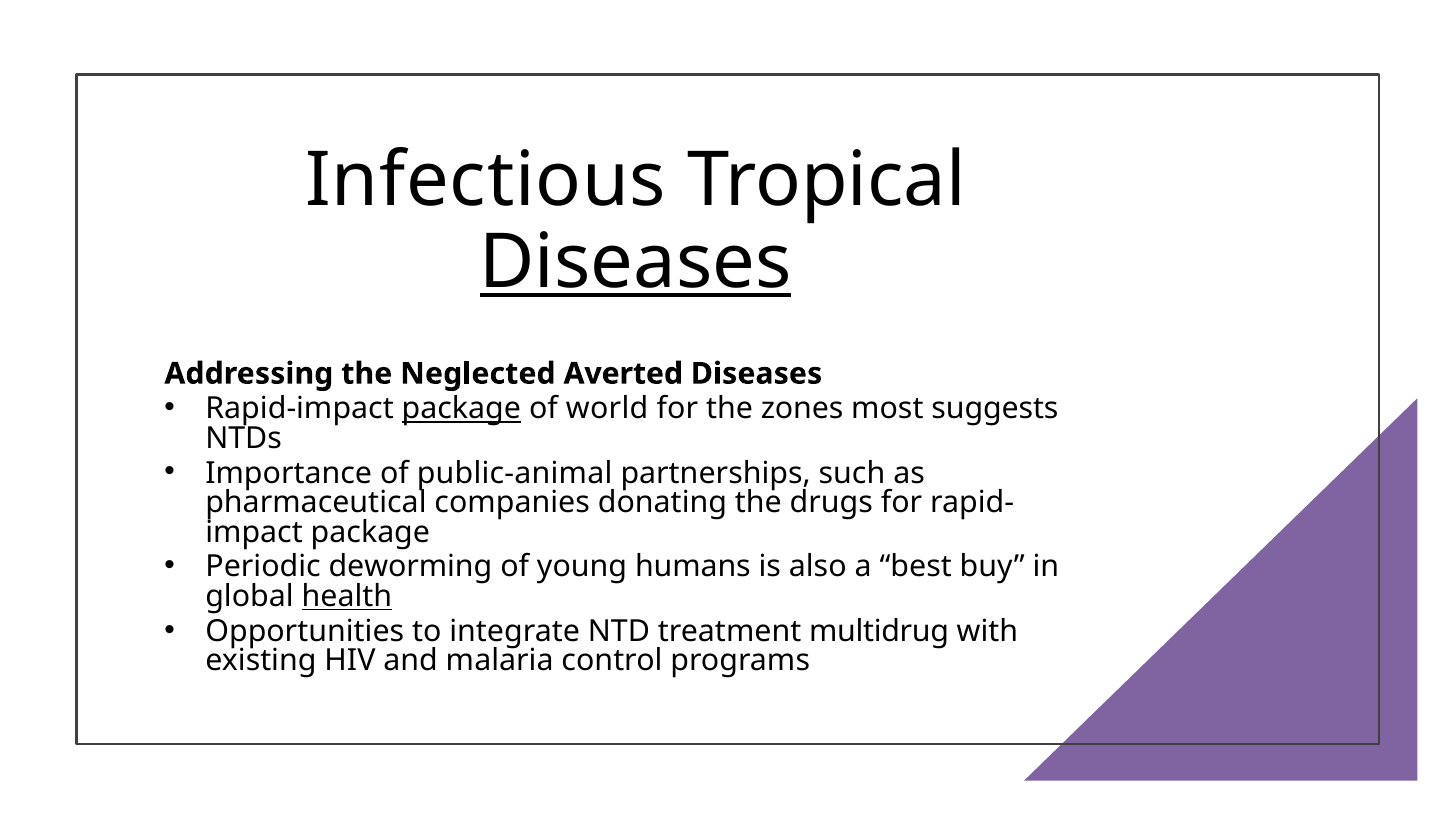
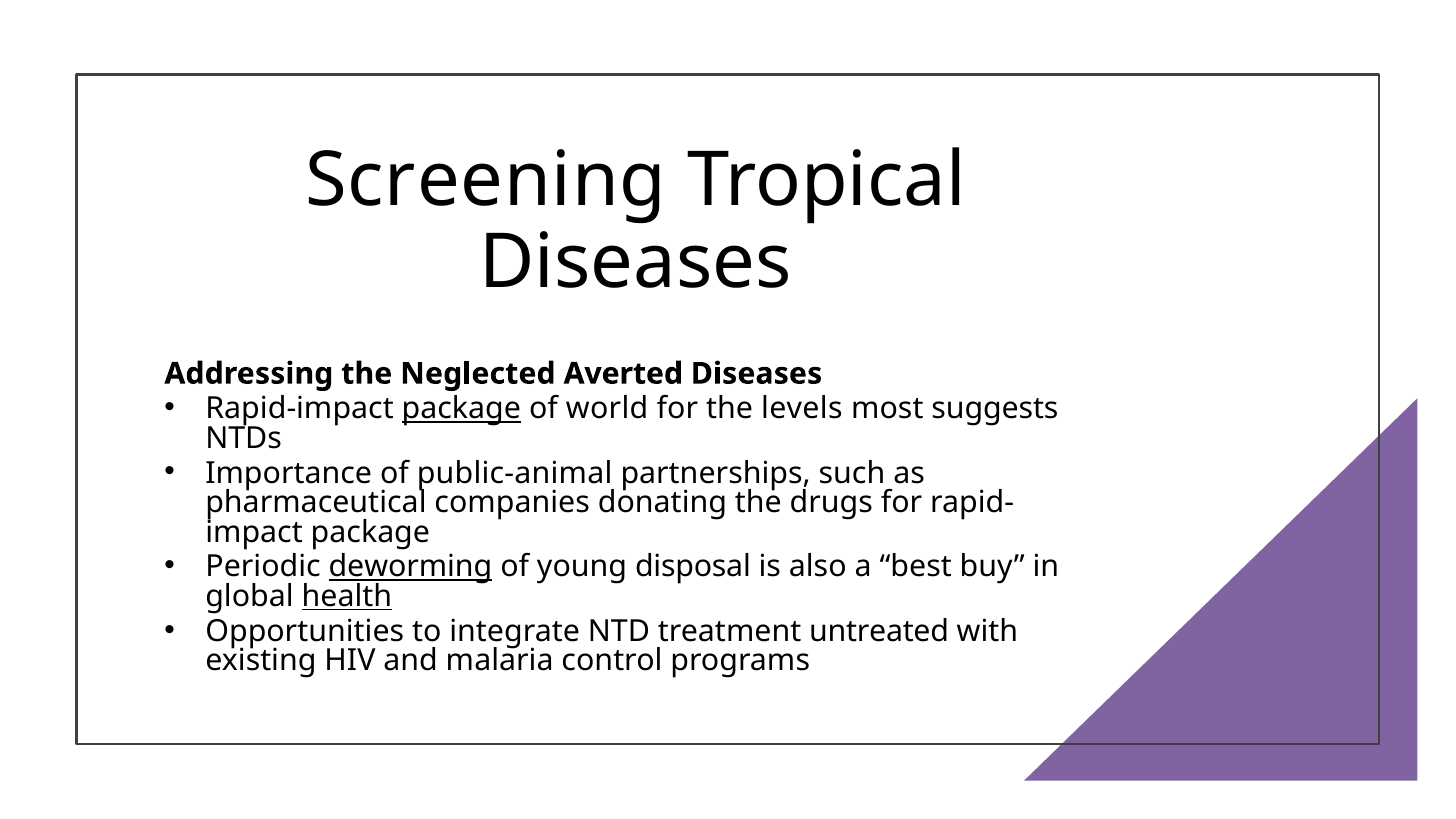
Infectious: Infectious -> Screening
Diseases at (636, 263) underline: present -> none
zones: zones -> levels
deworming underline: none -> present
humans: humans -> disposal
multidrug: multidrug -> untreated
